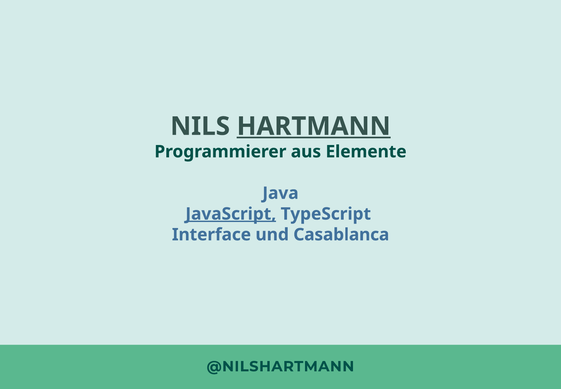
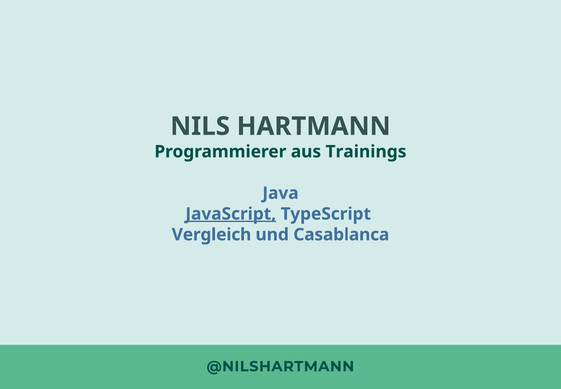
HARTMANN underline: present -> none
Elemente: Elemente -> Trainings
Interface: Interface -> Vergleich
